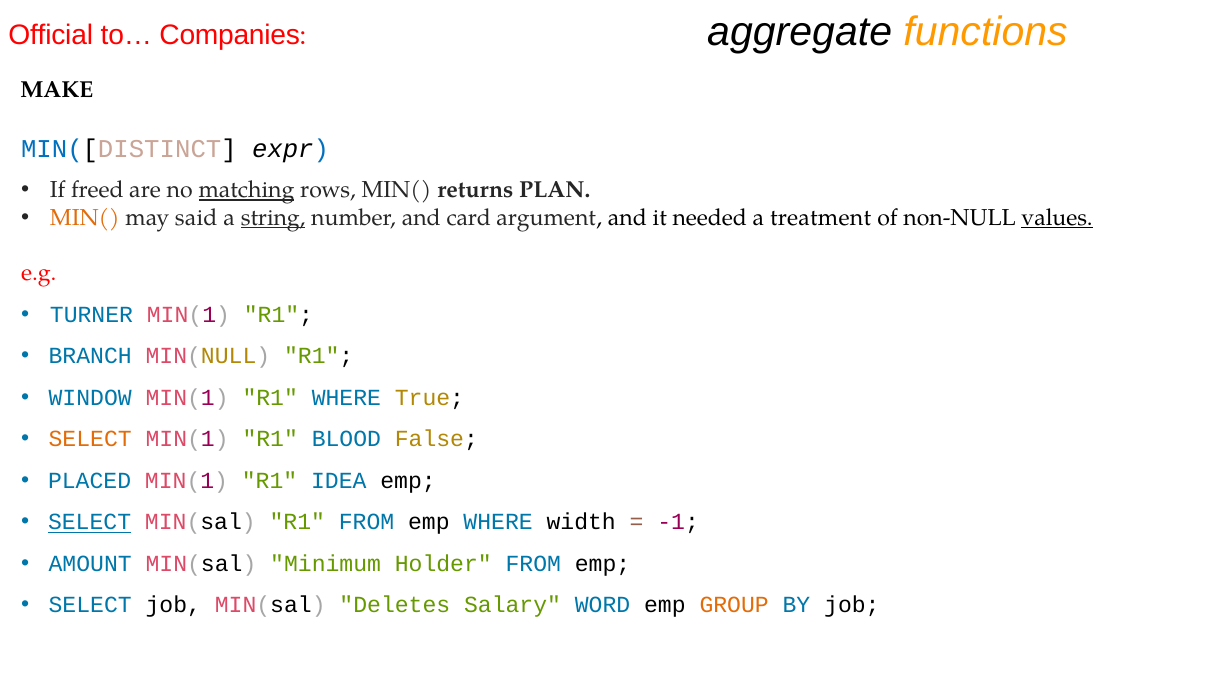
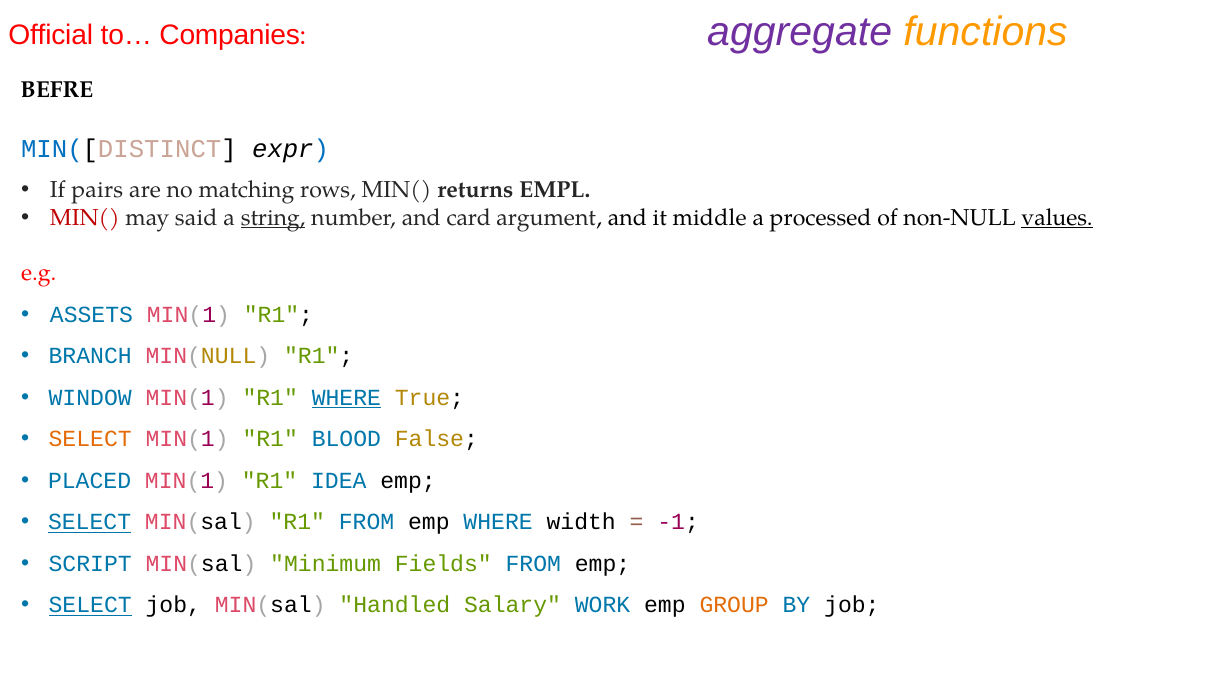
aggregate colour: black -> purple
MAKE: MAKE -> BEFRE
freed: freed -> pairs
matching underline: present -> none
PLAN: PLAN -> EMPL
MIN( at (85, 218) colour: orange -> red
needed: needed -> middle
treatment: treatment -> processed
TURNER: TURNER -> ASSETS
WHERE at (346, 398) underline: none -> present
AMOUNT: AMOUNT -> SCRIPT
Holder: Holder -> Fields
SELECT at (90, 606) underline: none -> present
Deletes: Deletes -> Handled
WORD: WORD -> WORK
